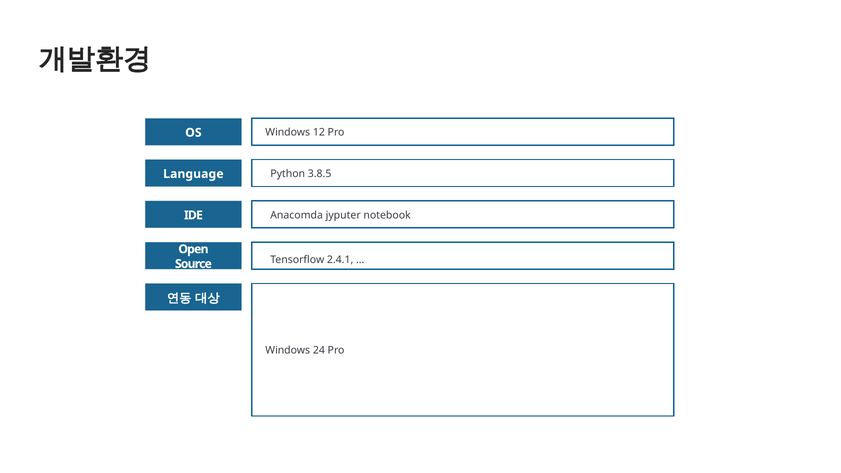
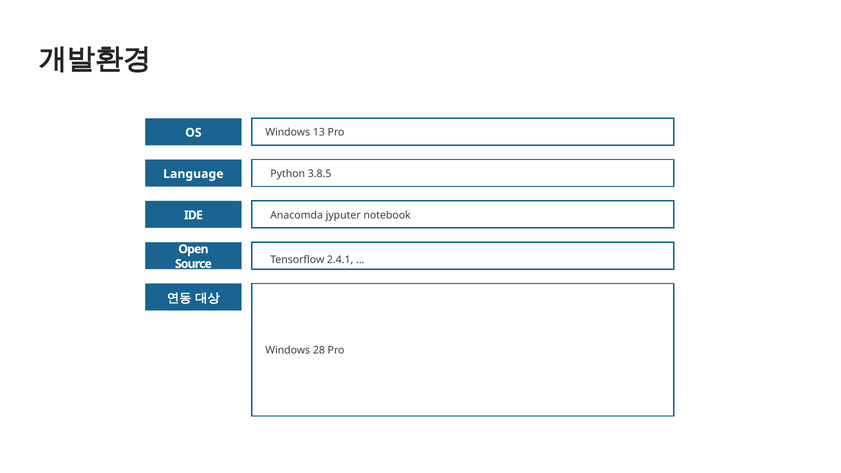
12: 12 -> 13
24: 24 -> 28
